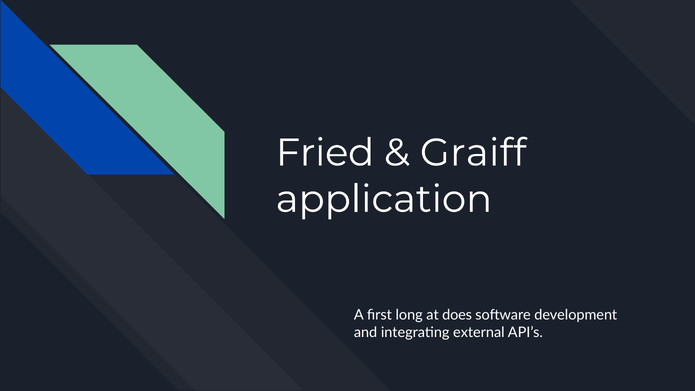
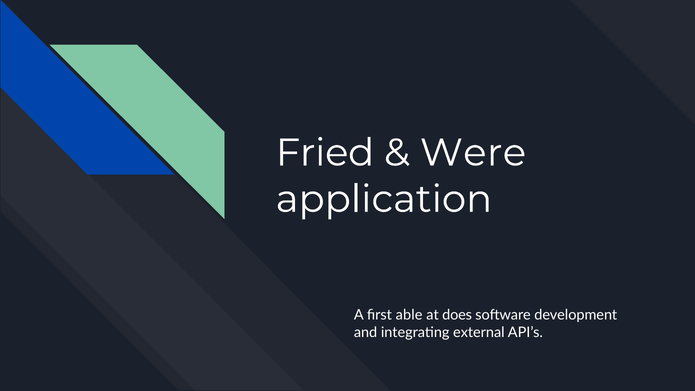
Graiff: Graiff -> Were
long: long -> able
